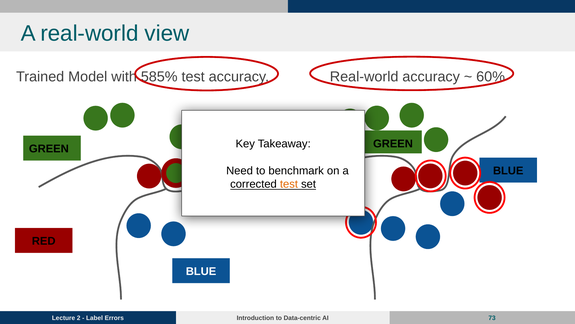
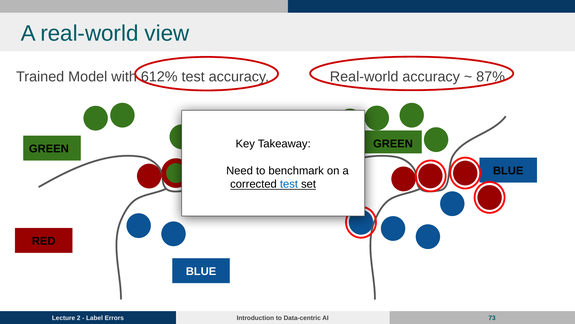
585%: 585% -> 612%
60%: 60% -> 87%
test at (289, 184) colour: orange -> blue
